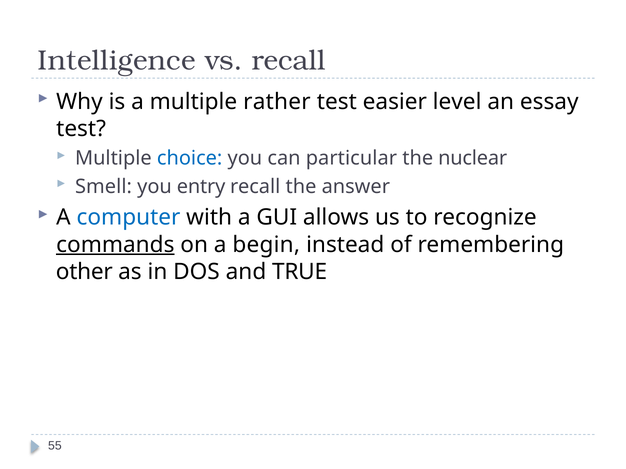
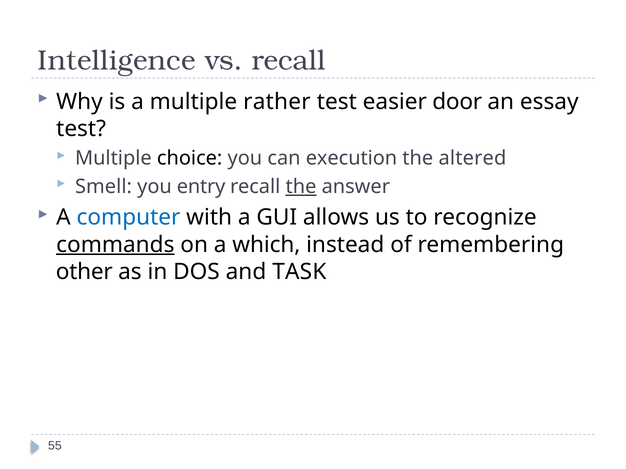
level: level -> door
choice colour: blue -> black
particular: particular -> execution
nuclear: nuclear -> altered
the at (301, 187) underline: none -> present
begin: begin -> which
TRUE: TRUE -> TASK
